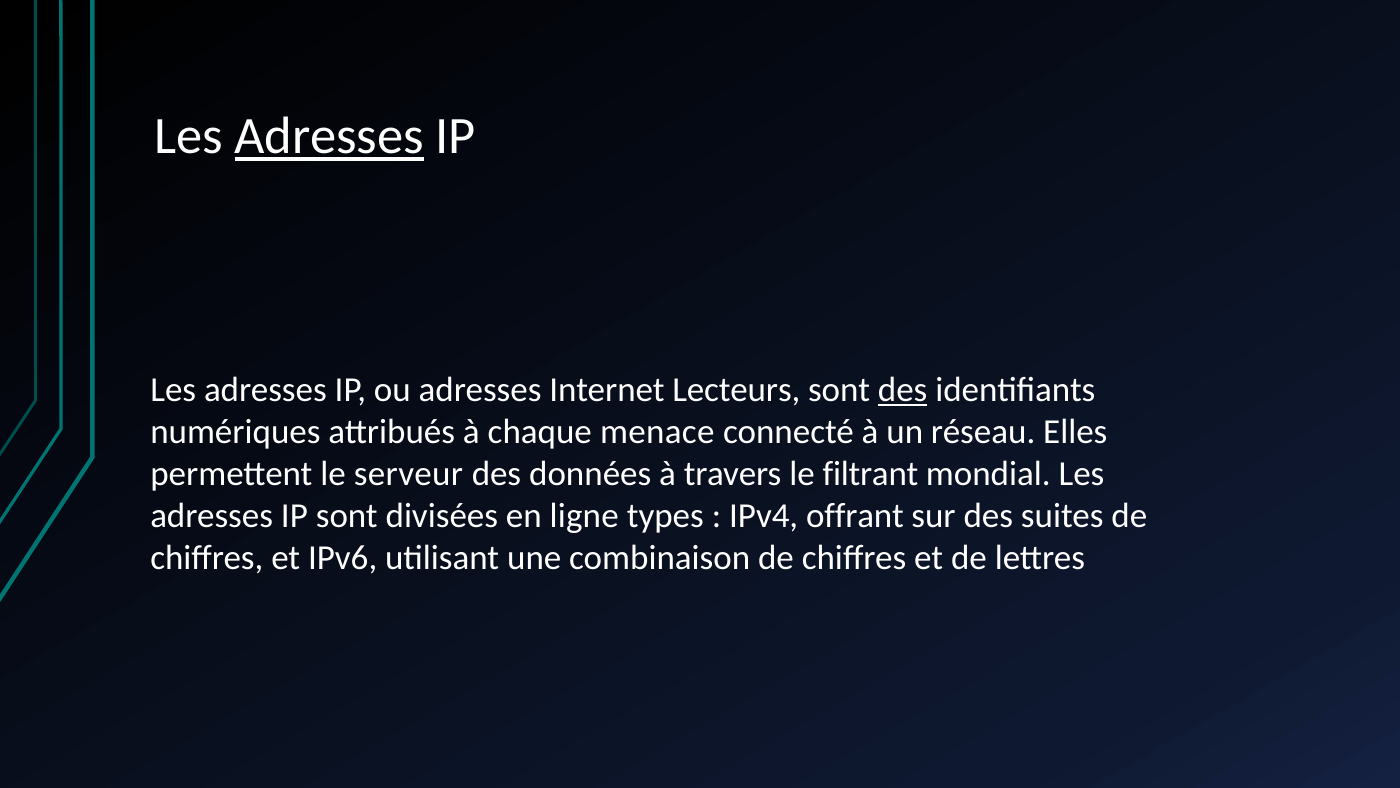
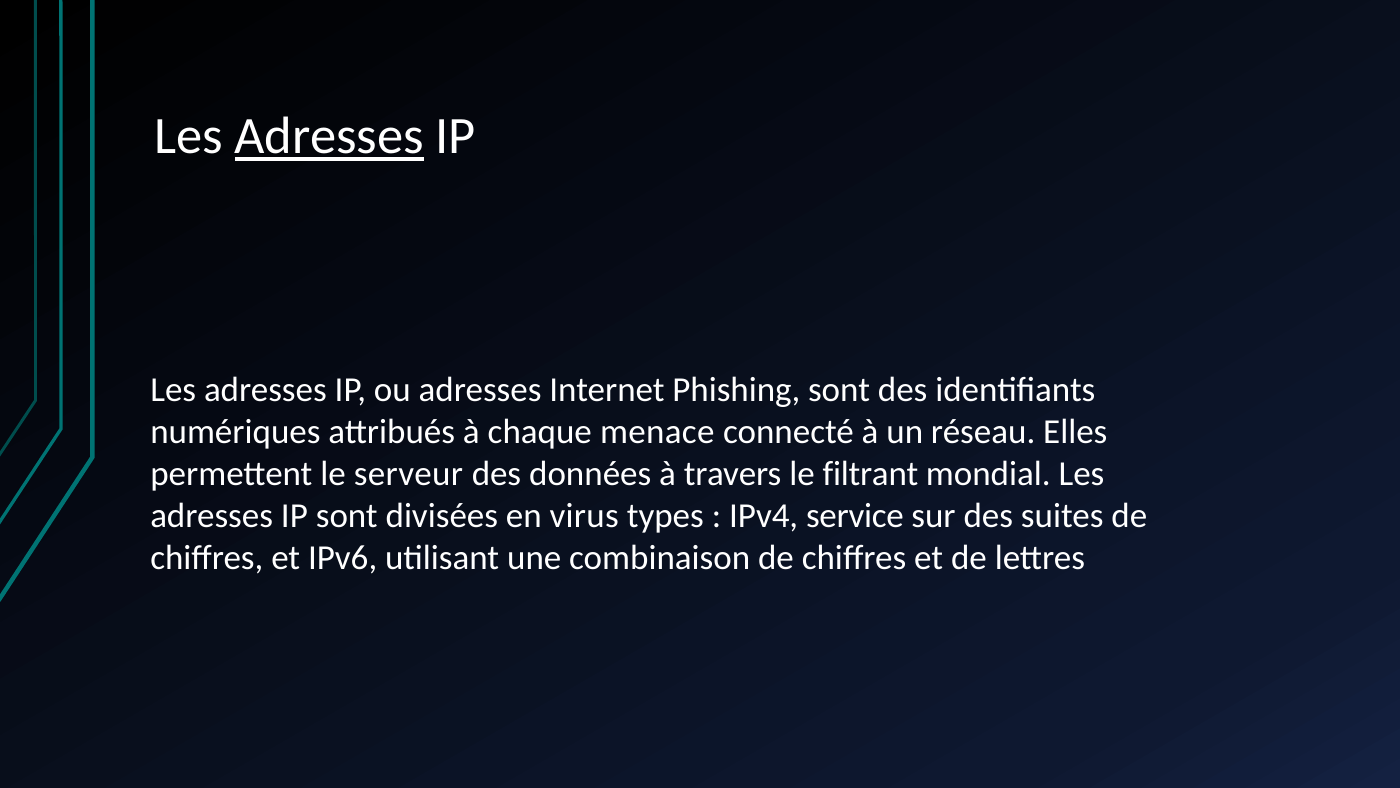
Lecteurs: Lecteurs -> Phishing
des at (903, 389) underline: present -> none
ligne: ligne -> virus
offrant: offrant -> service
